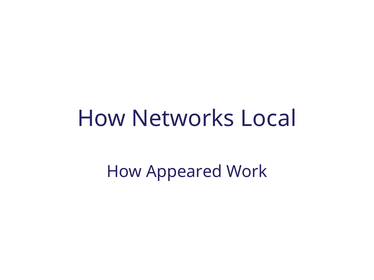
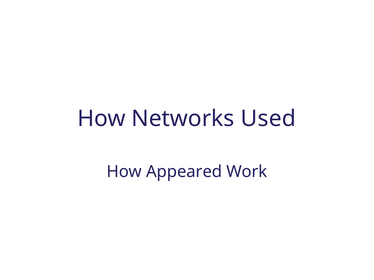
Local: Local -> Used
